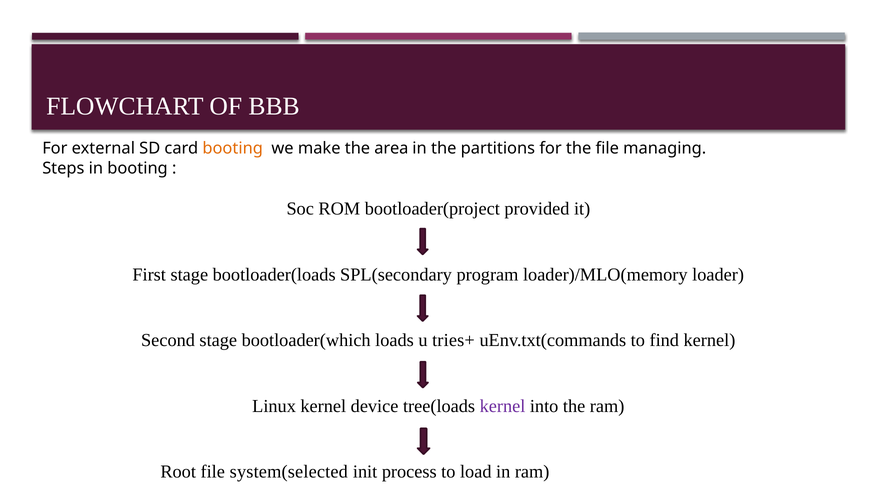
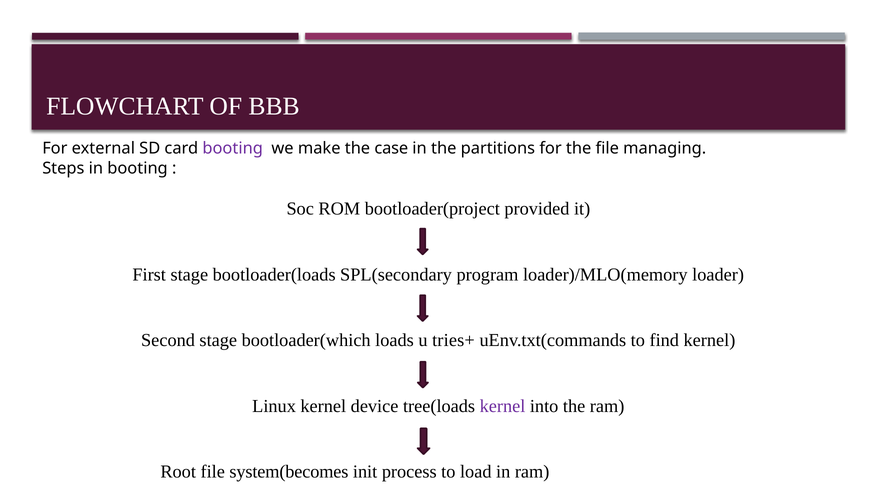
booting at (233, 148) colour: orange -> purple
area: area -> case
system(selected: system(selected -> system(becomes
